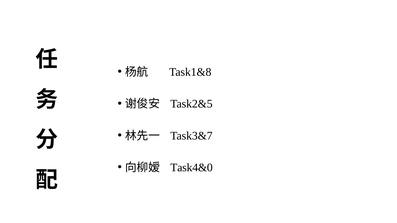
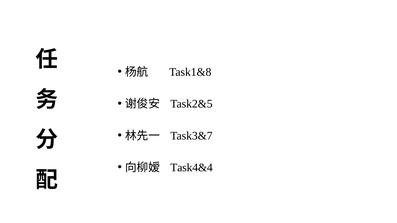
Task4&0: Task4&0 -> Task4&4
